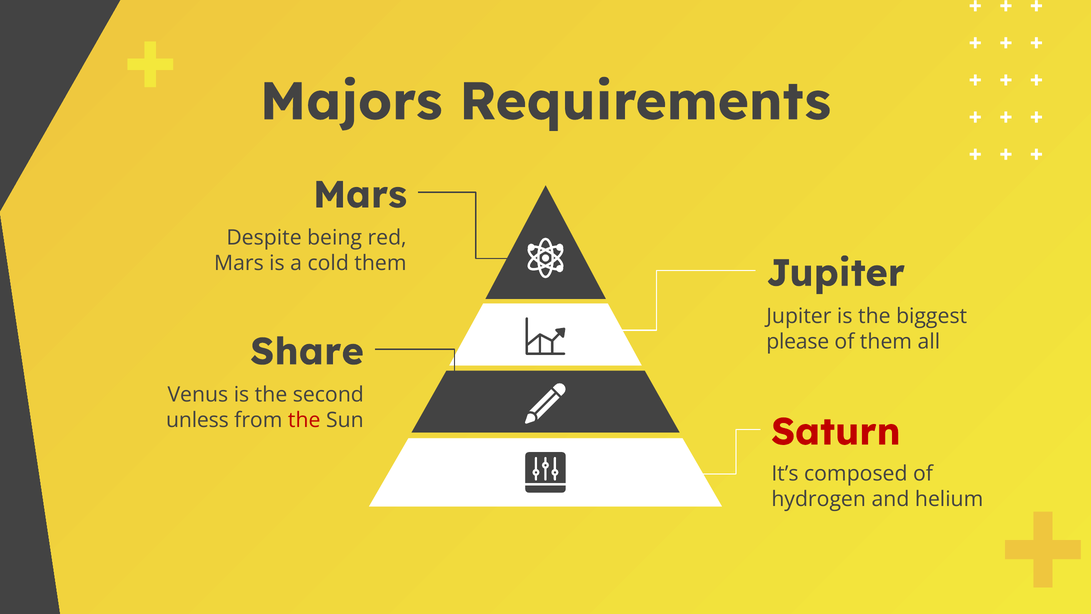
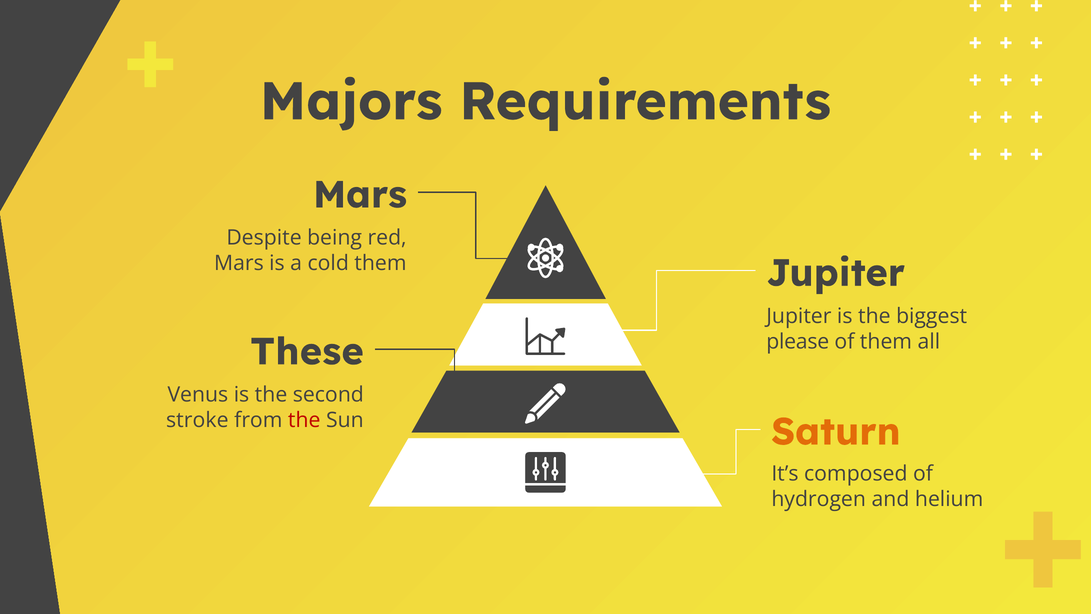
Share: Share -> These
unless: unless -> stroke
Saturn colour: red -> orange
